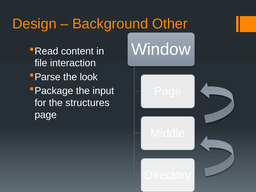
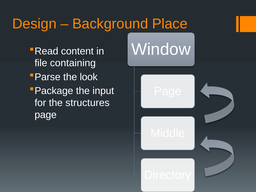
Other: Other -> Place
interaction: interaction -> containing
